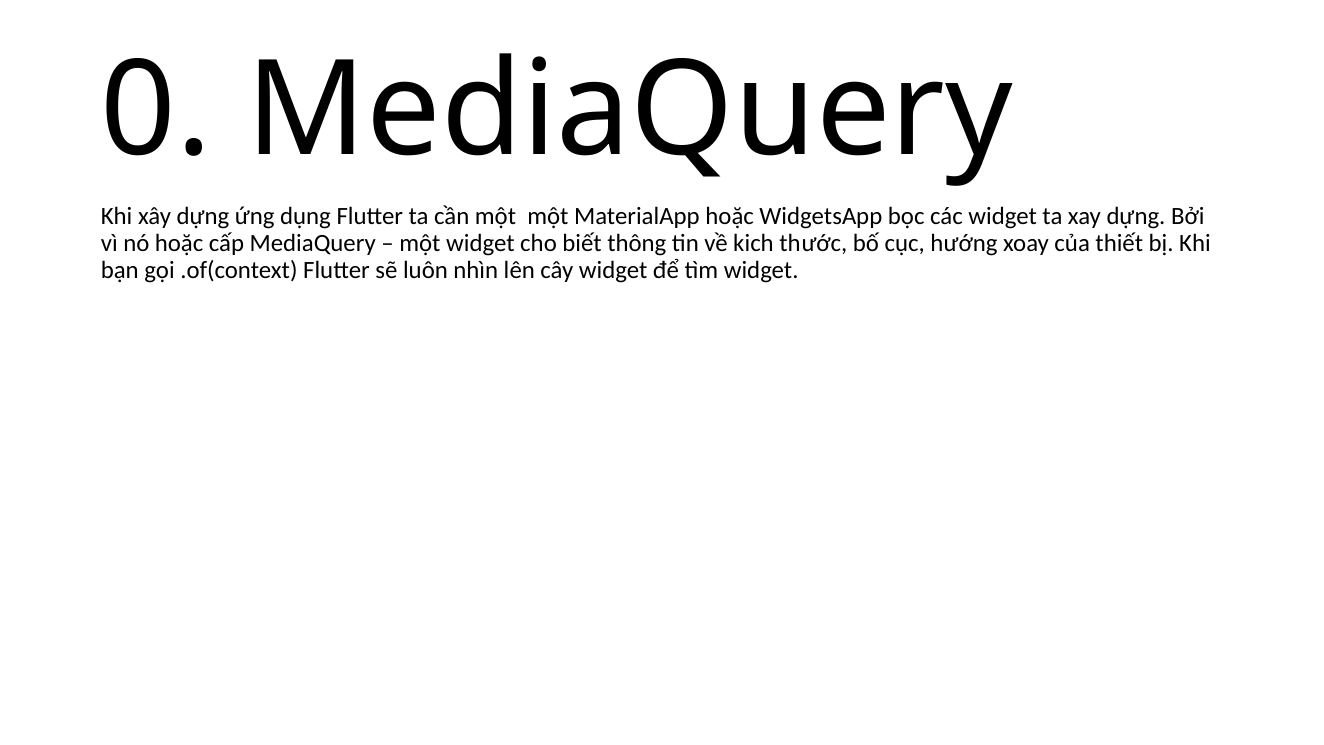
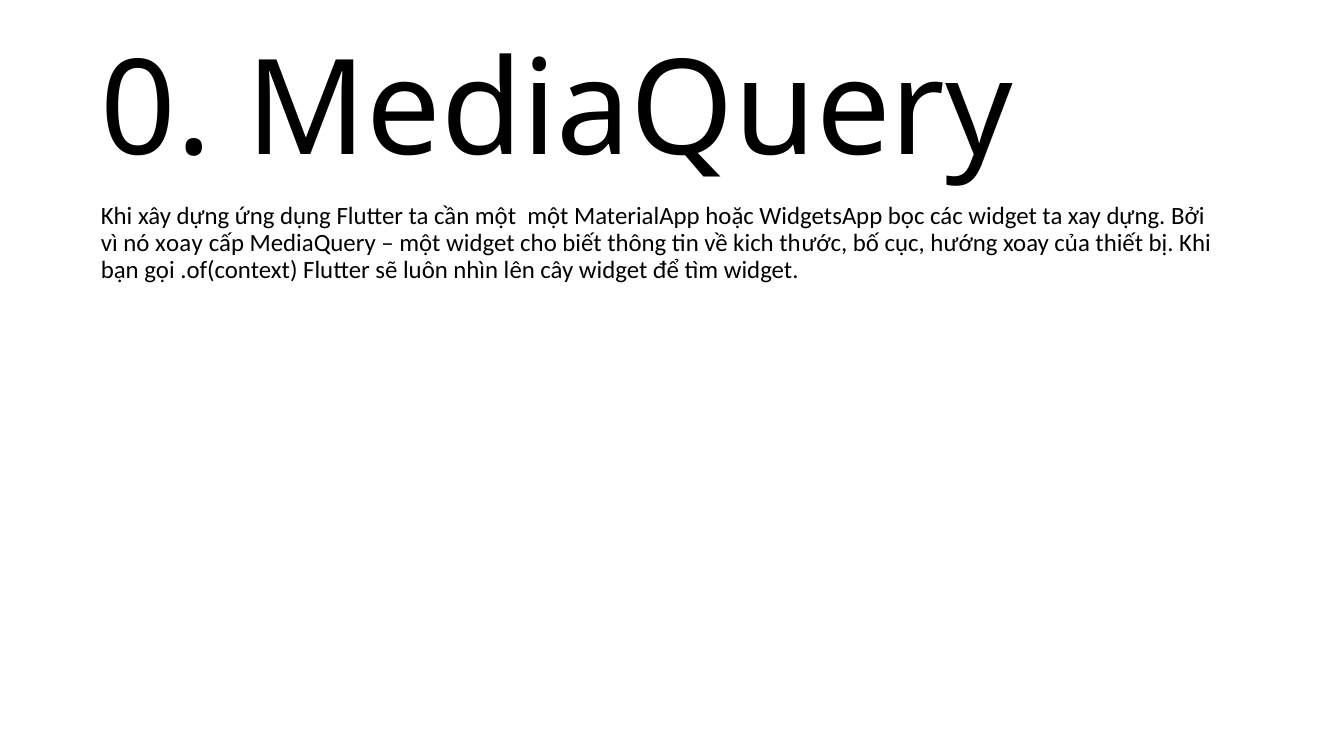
nó hoặc: hoặc -> xoay
